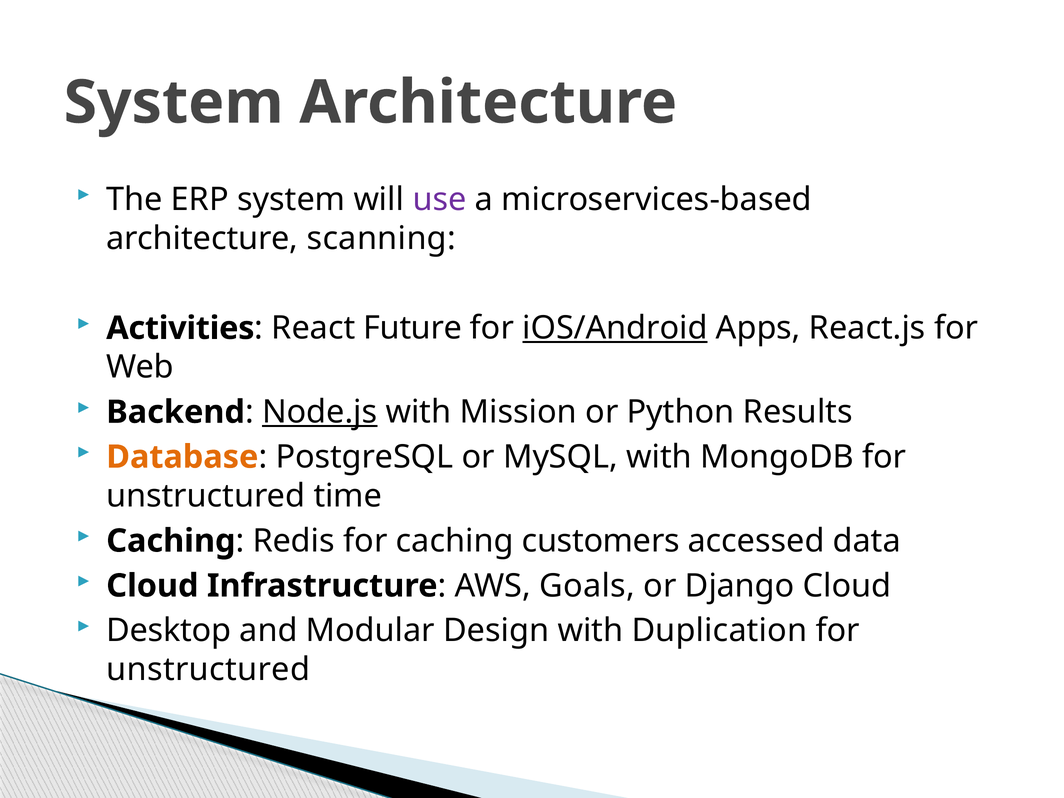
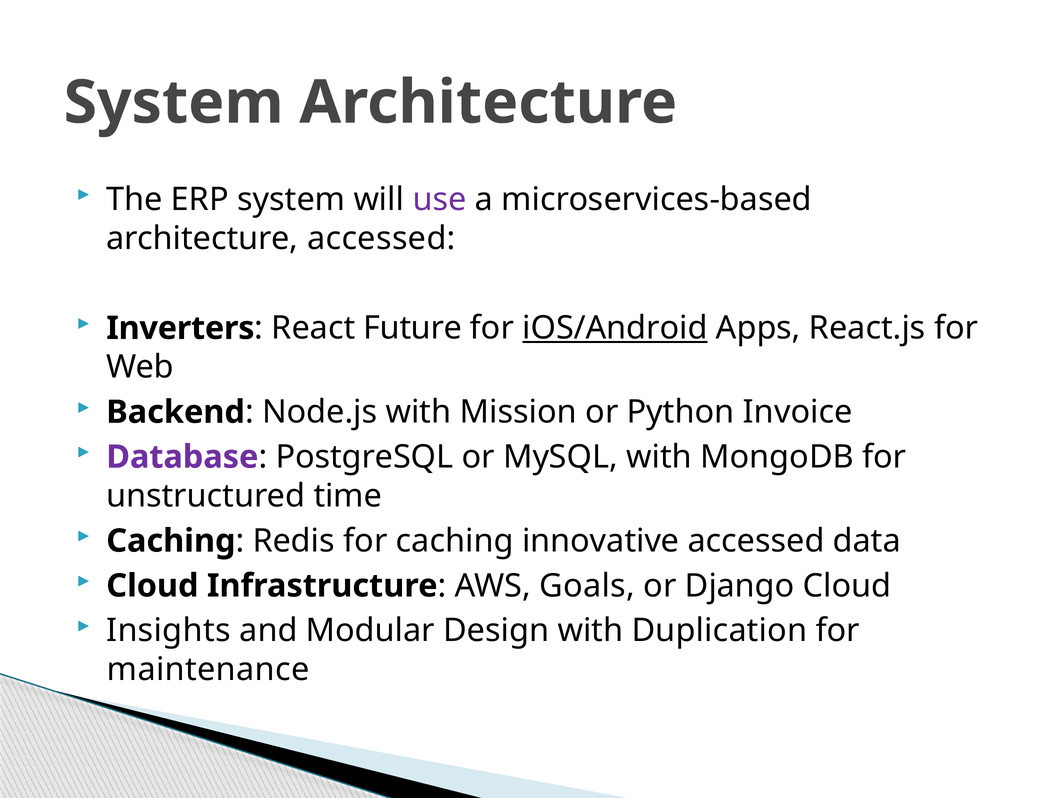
architecture scanning: scanning -> accessed
Activities: Activities -> Inverters
Node.js underline: present -> none
Results: Results -> Invoice
Database colour: orange -> purple
customers: customers -> innovative
Desktop: Desktop -> Insights
unstructured at (208, 670): unstructured -> maintenance
